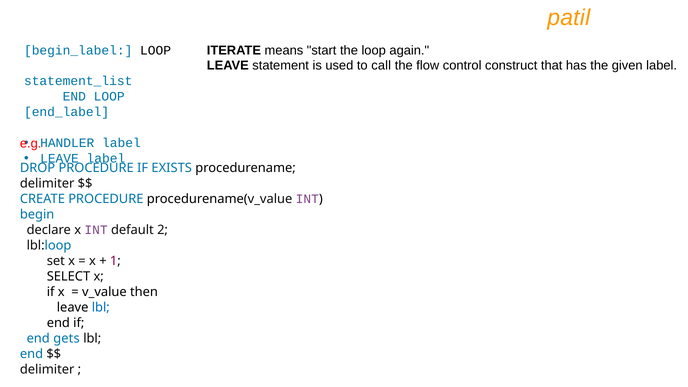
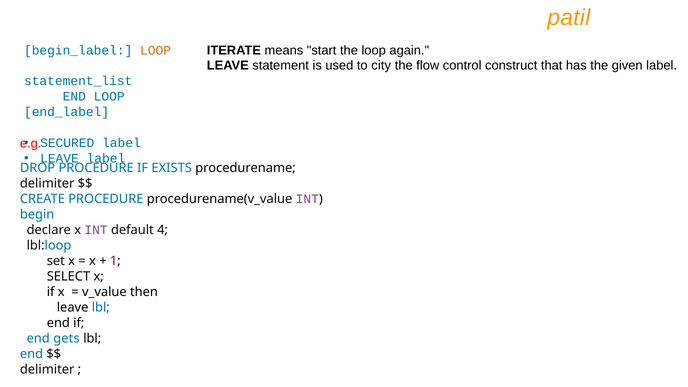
LOOP at (156, 50) colour: black -> orange
call: call -> city
HANDLER: HANDLER -> SECURED
2: 2 -> 4
